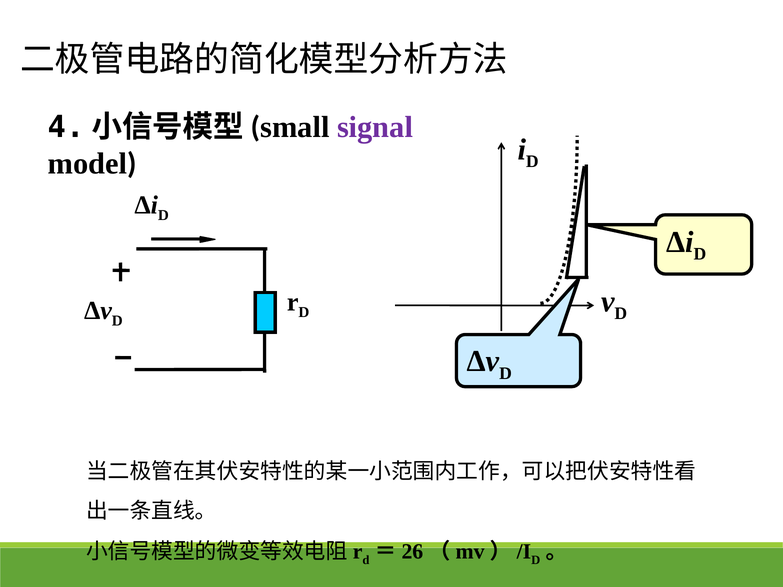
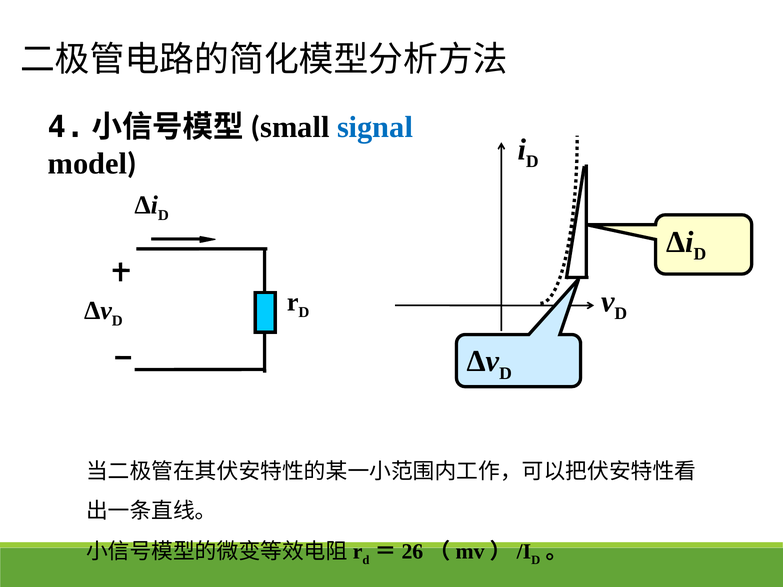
signal colour: purple -> blue
